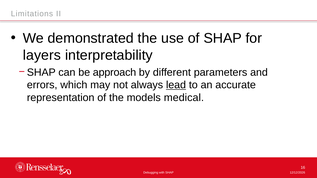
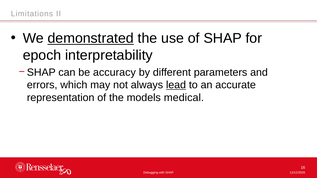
demonstrated underline: none -> present
layers: layers -> epoch
approach: approach -> accuracy
